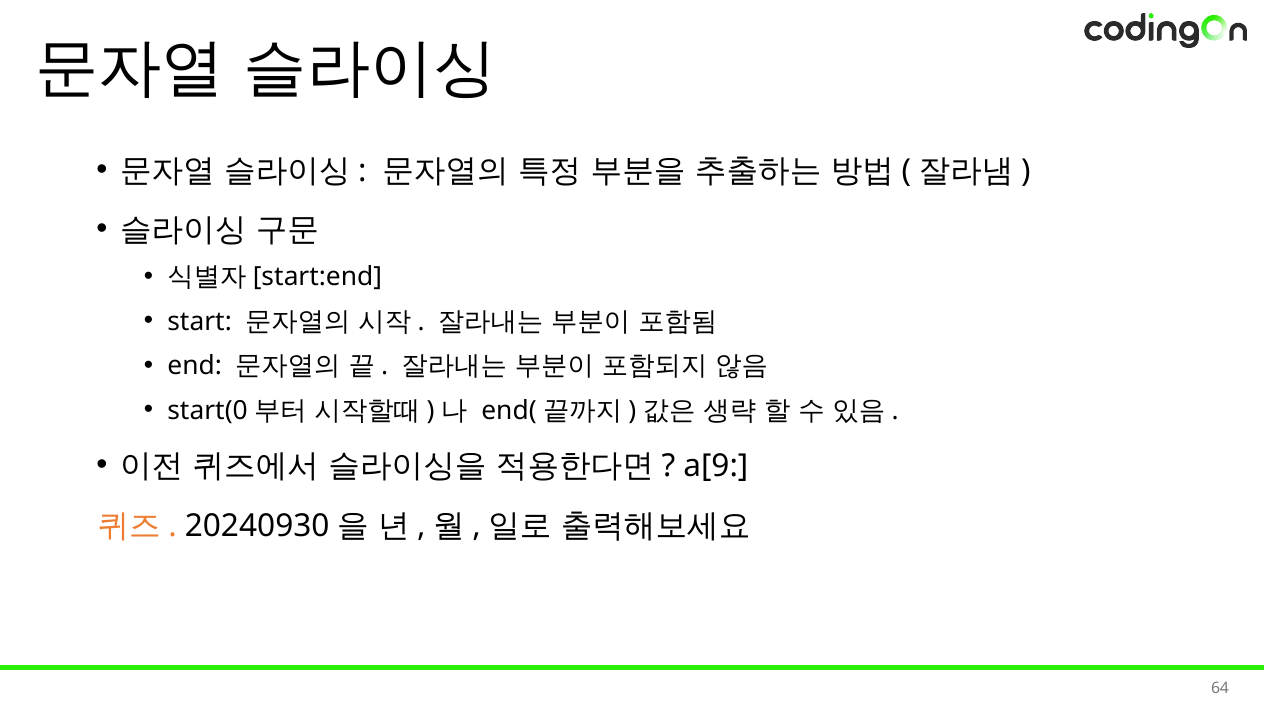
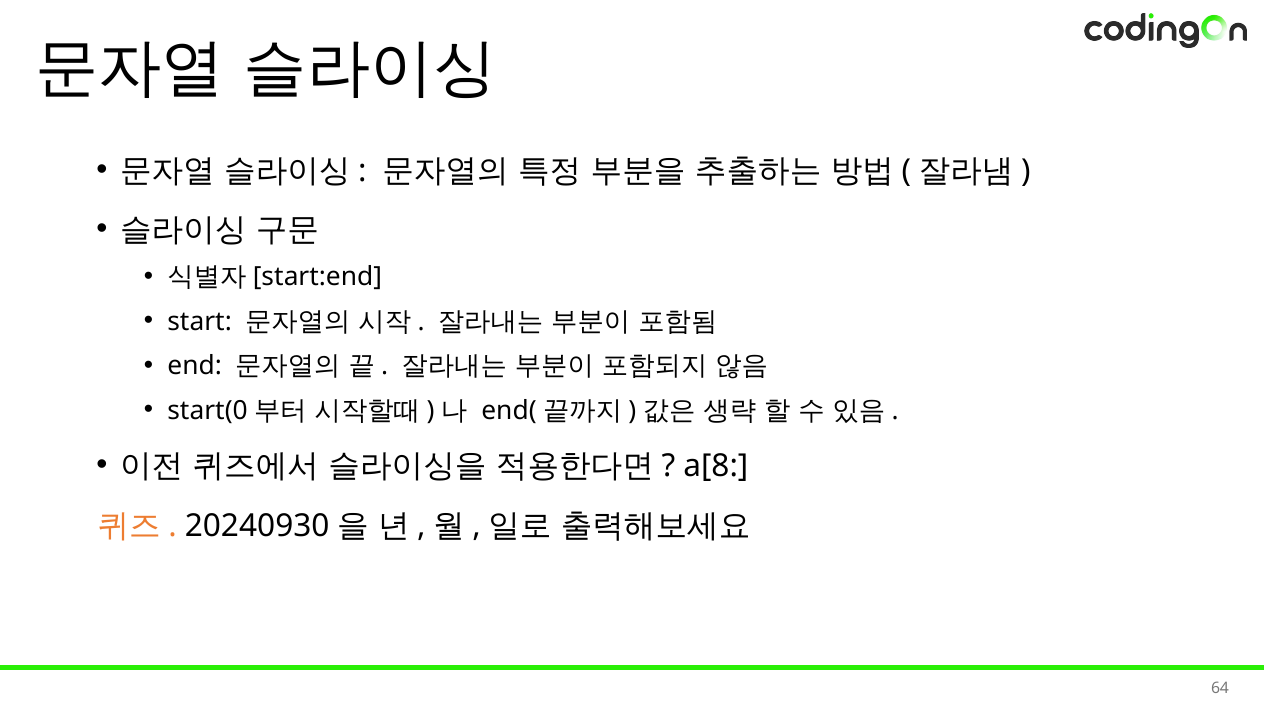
a[9: a[9 -> a[8
